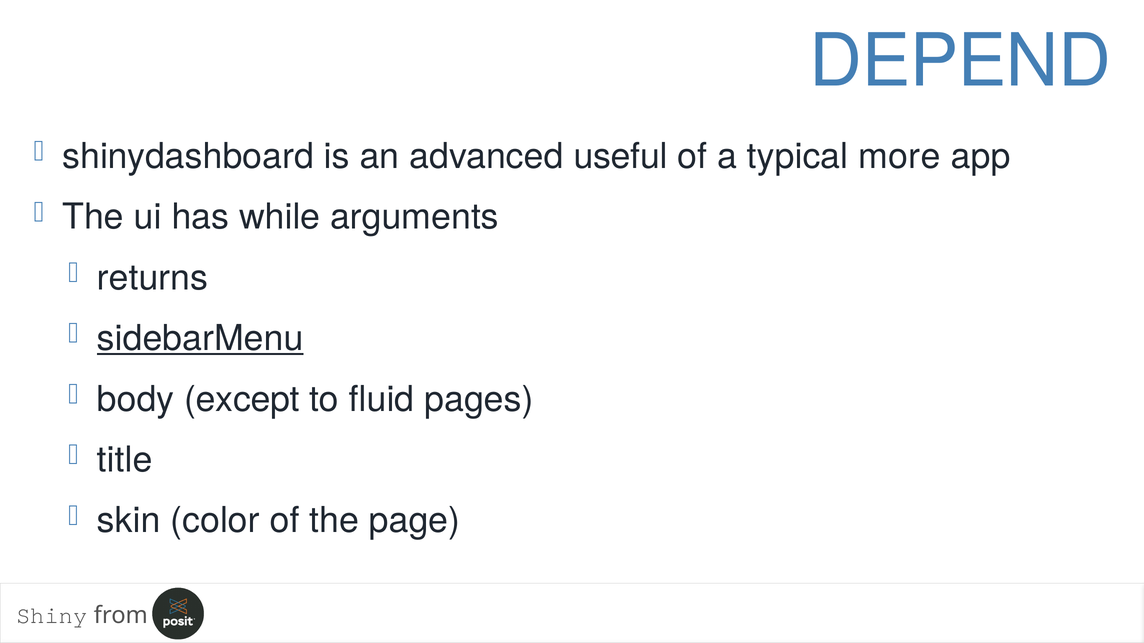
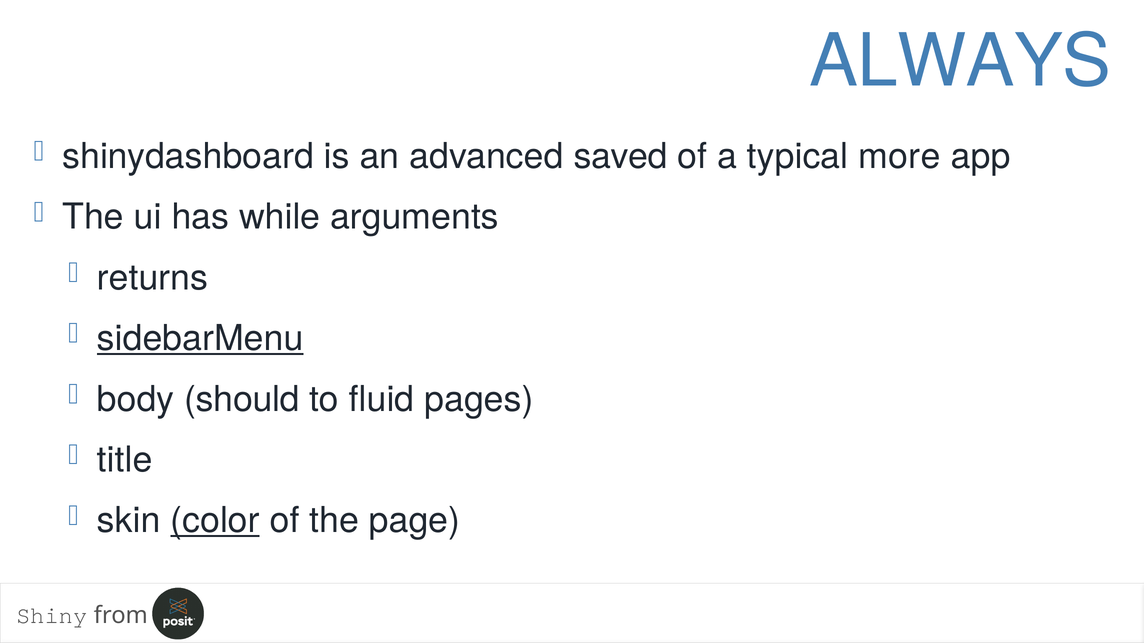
DEPEND: DEPEND -> ALWAYS
useful: useful -> saved
except: except -> should
color underline: none -> present
